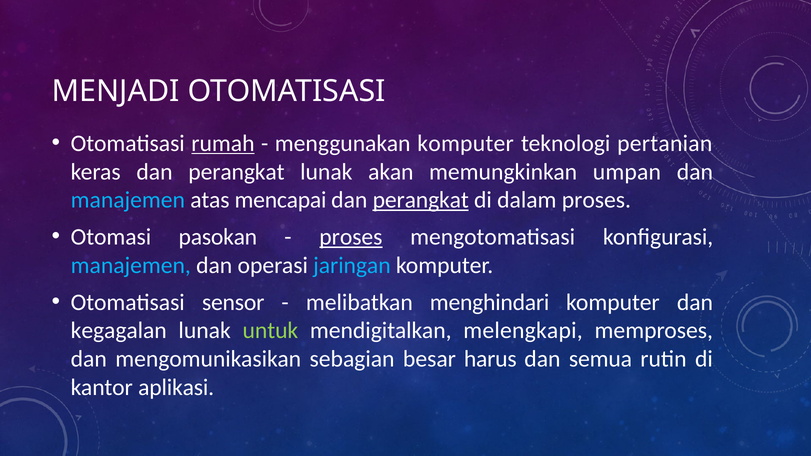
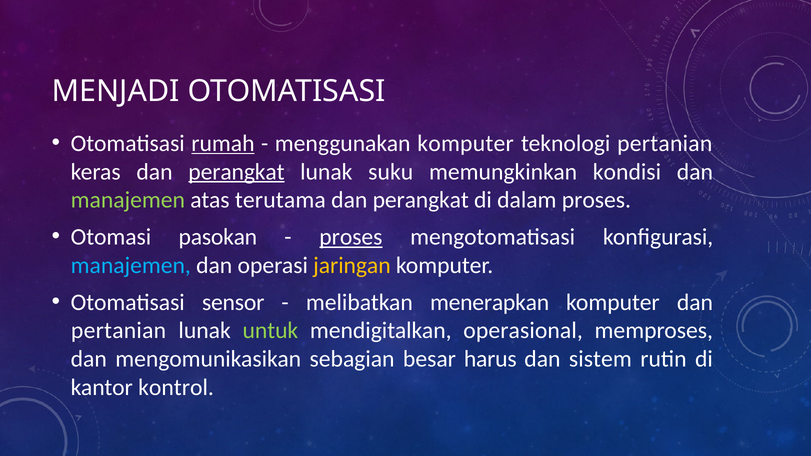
perangkat at (236, 172) underline: none -> present
akan: akan -> suku
umpan: umpan -> kondisi
manajemen at (128, 200) colour: light blue -> light green
mencapai: mencapai -> terutama
perangkat at (421, 200) underline: present -> none
jaringan colour: light blue -> yellow
menghindari: menghindari -> menerapkan
kegagalan at (119, 331): kegagalan -> pertanian
melengkapi: melengkapi -> operasional
semua: semua -> sistem
aplikasi: aplikasi -> kontrol
